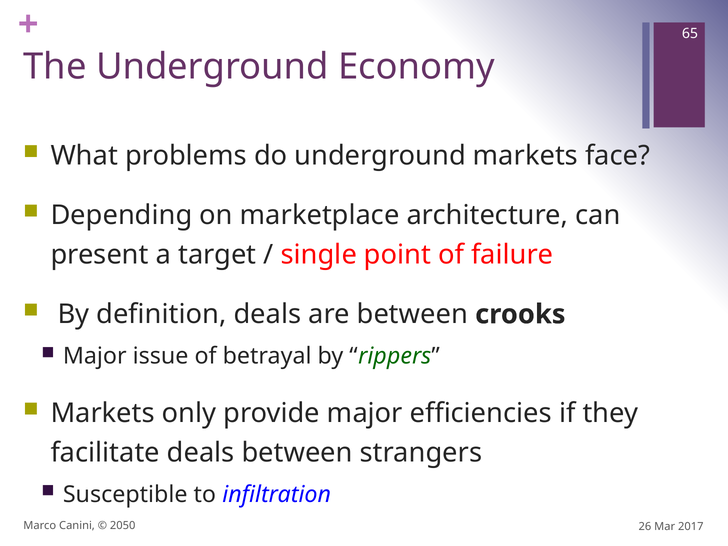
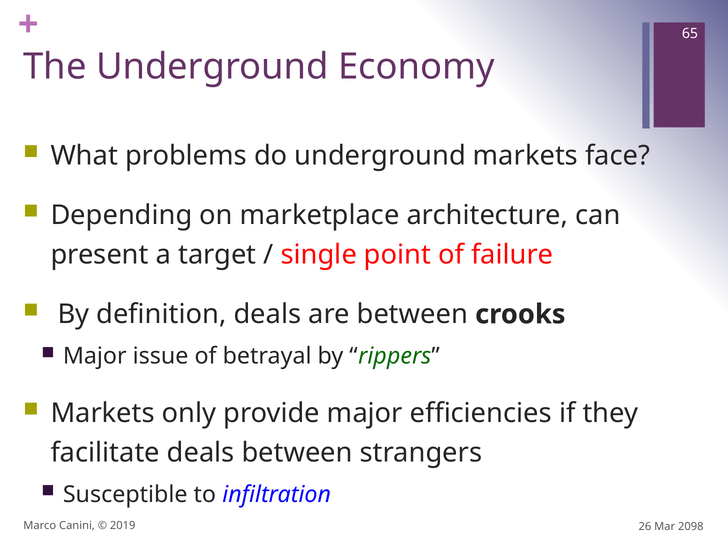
2050: 2050 -> 2019
2017: 2017 -> 2098
